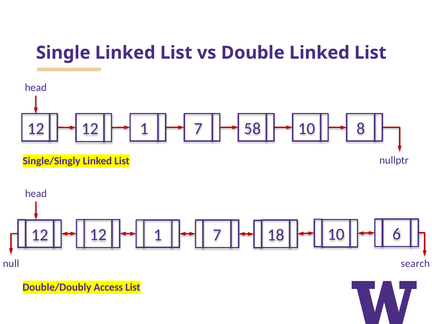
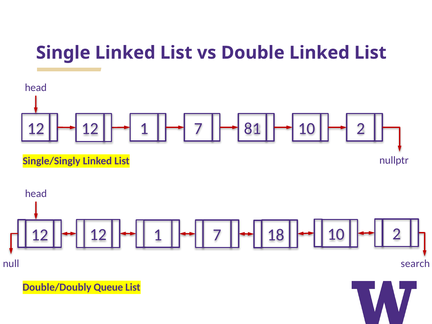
58: 58 -> 81
8 at (361, 128): 8 -> 2
18 10 6: 6 -> 2
Access: Access -> Queue
